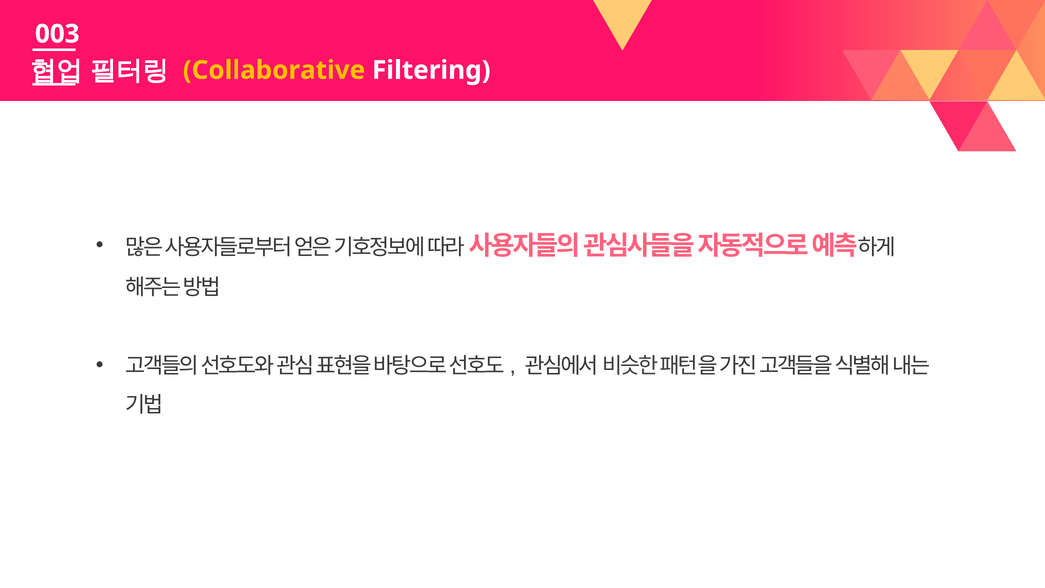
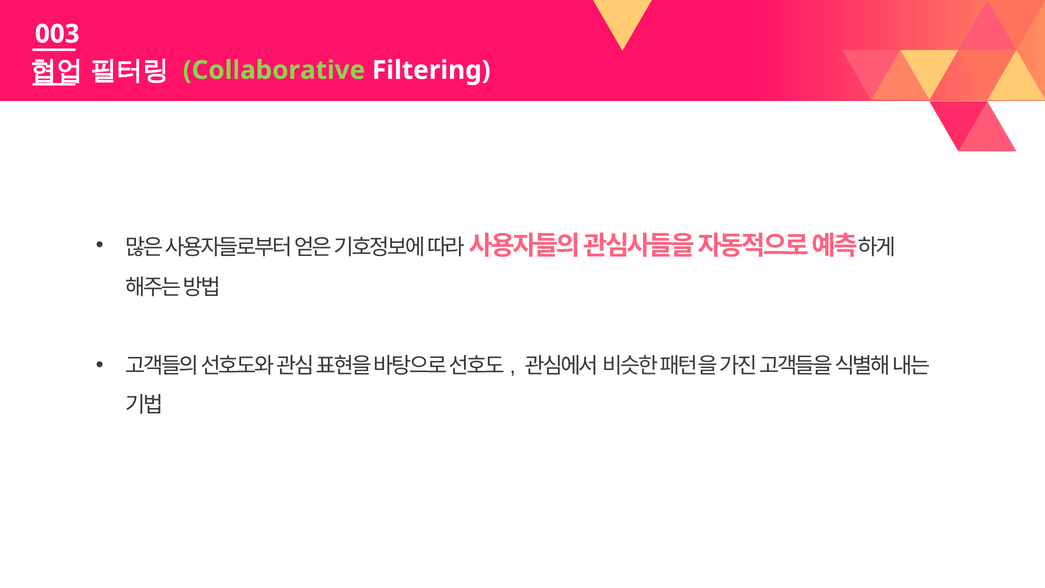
Collaborative colour: yellow -> light green
